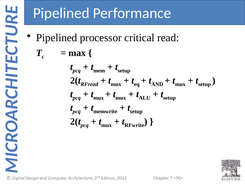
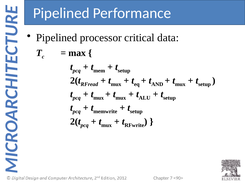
read: read -> data
